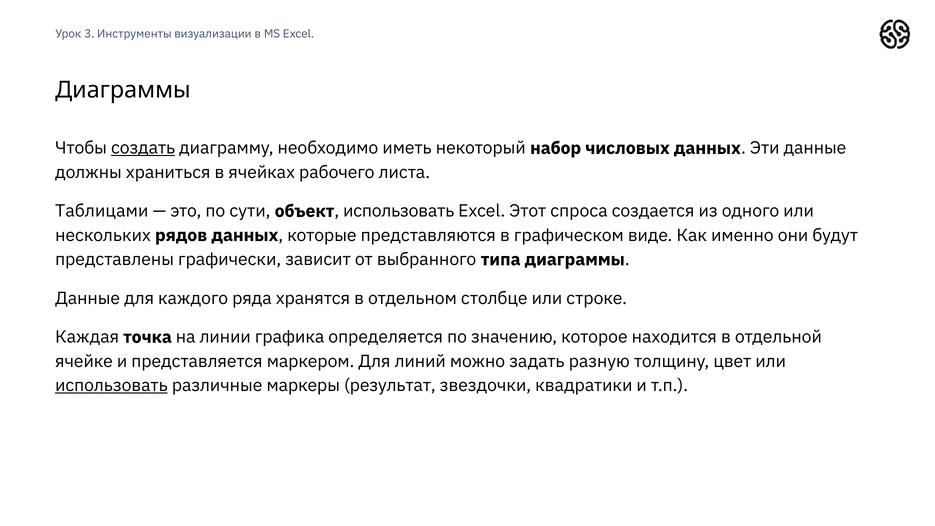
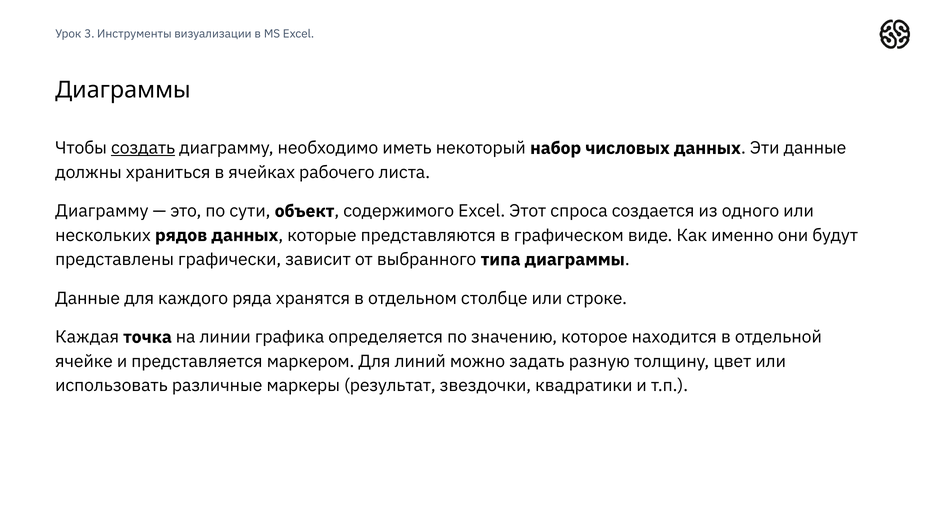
Таблицами at (102, 211): Таблицами -> Диаграмму
объект использовать: использовать -> содержимого
использовать at (111, 385) underline: present -> none
